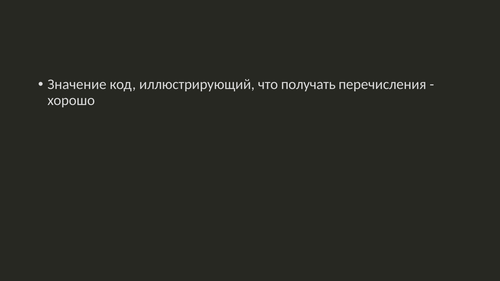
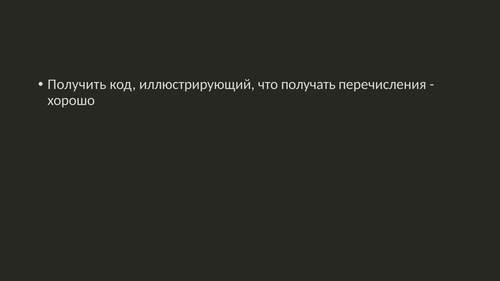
Значение: Значение -> Получить
